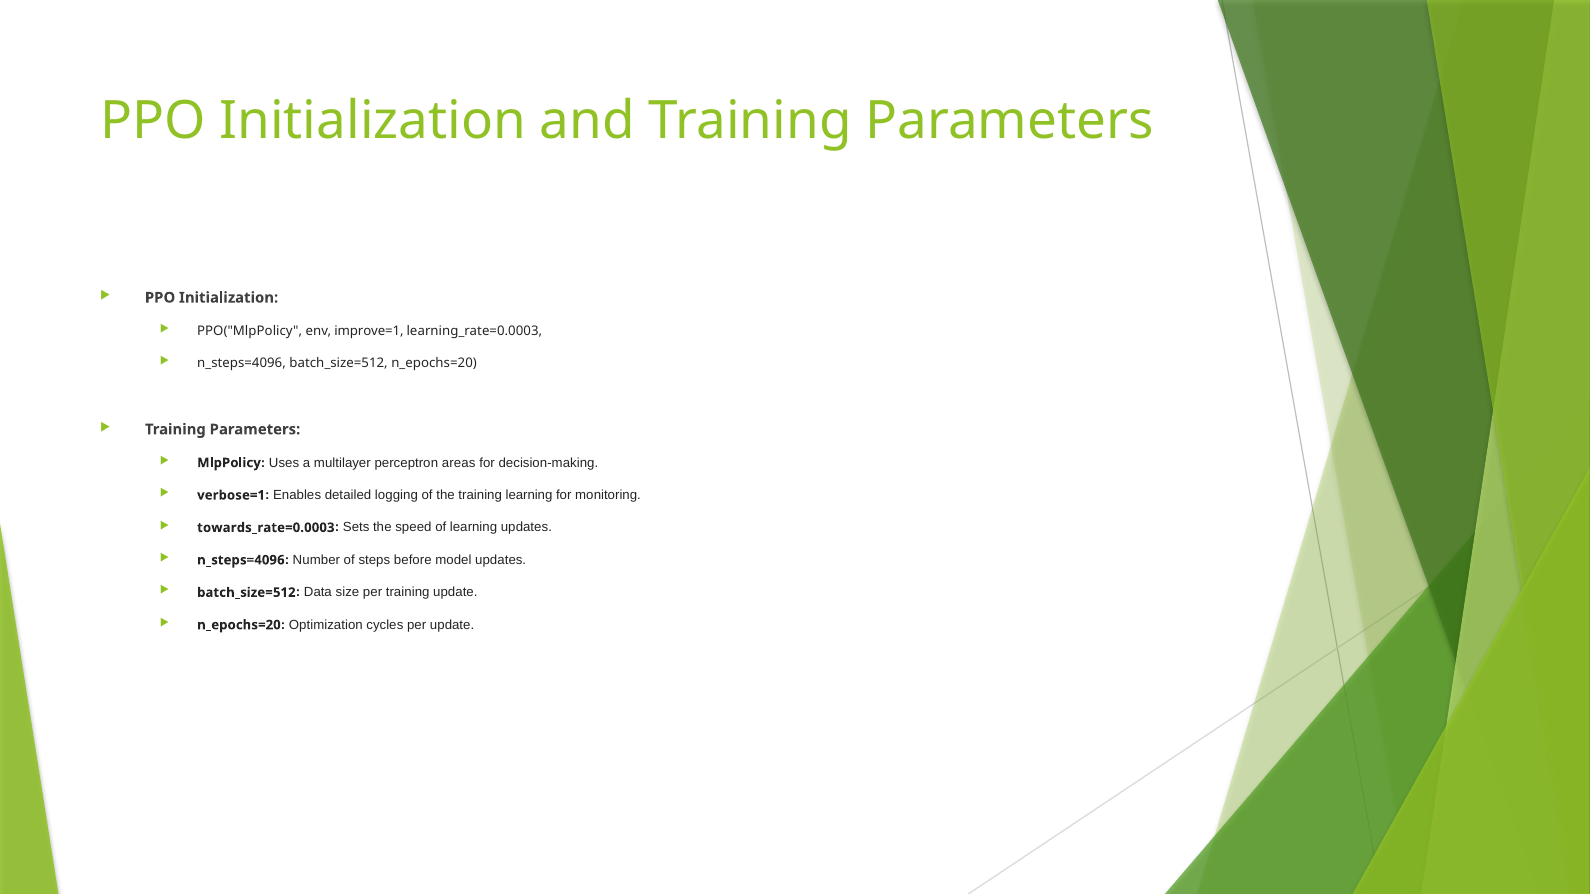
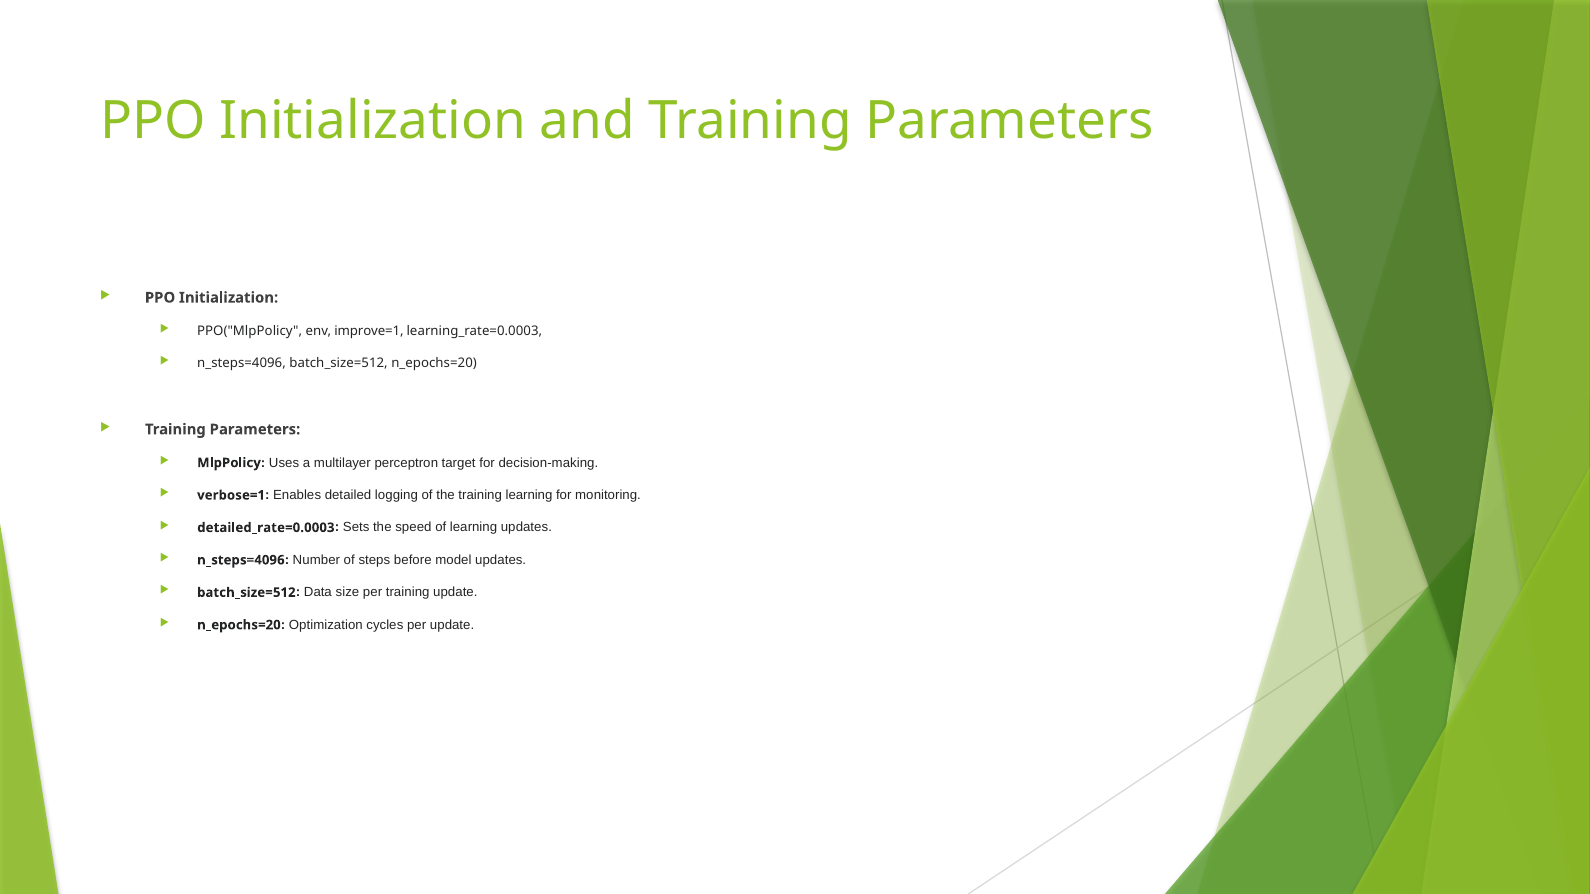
areas: areas -> target
towards_rate=0.0003: towards_rate=0.0003 -> detailed_rate=0.0003
